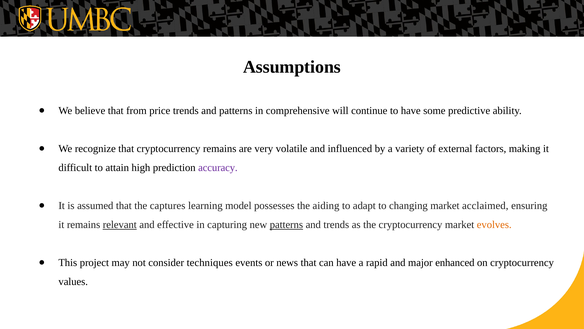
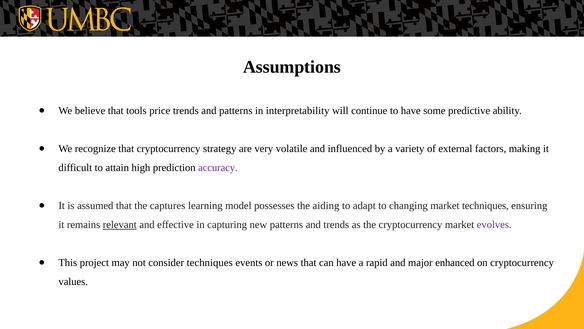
from: from -> tools
comprehensive: comprehensive -> interpretability
cryptocurrency remains: remains -> strategy
market acclaimed: acclaimed -> techniques
patterns at (286, 224) underline: present -> none
evolves colour: orange -> purple
